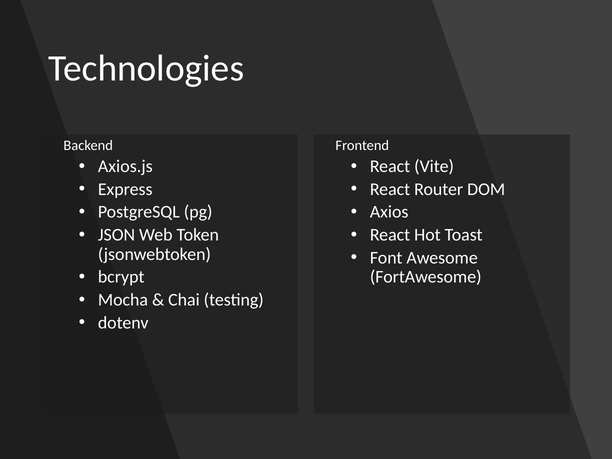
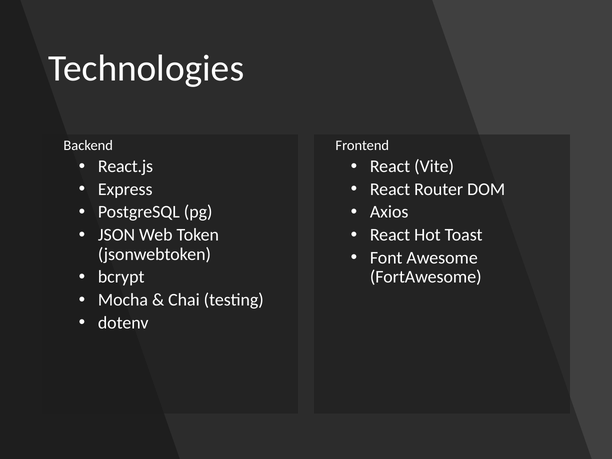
Axios.js: Axios.js -> React.js
